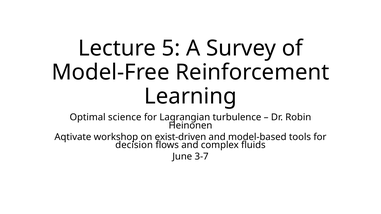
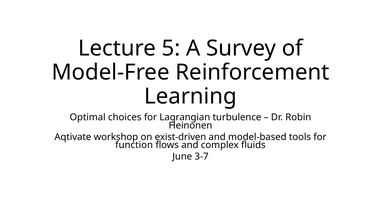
science: science -> choices
decision: decision -> function
